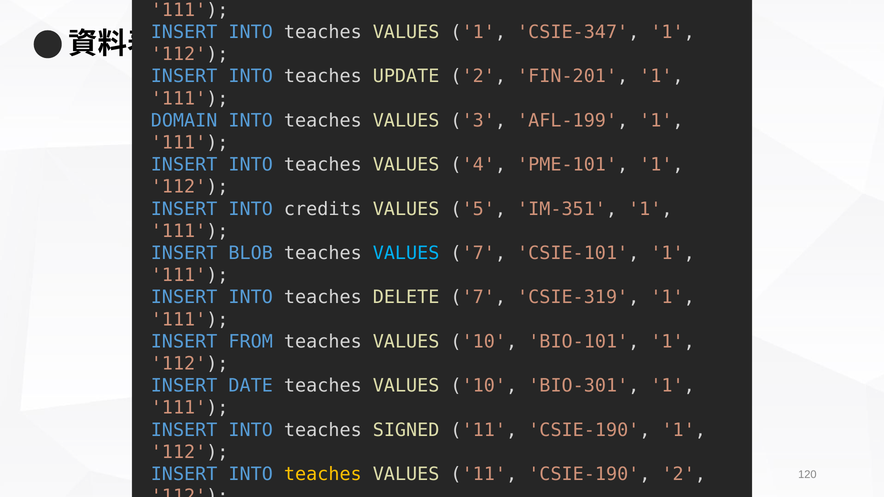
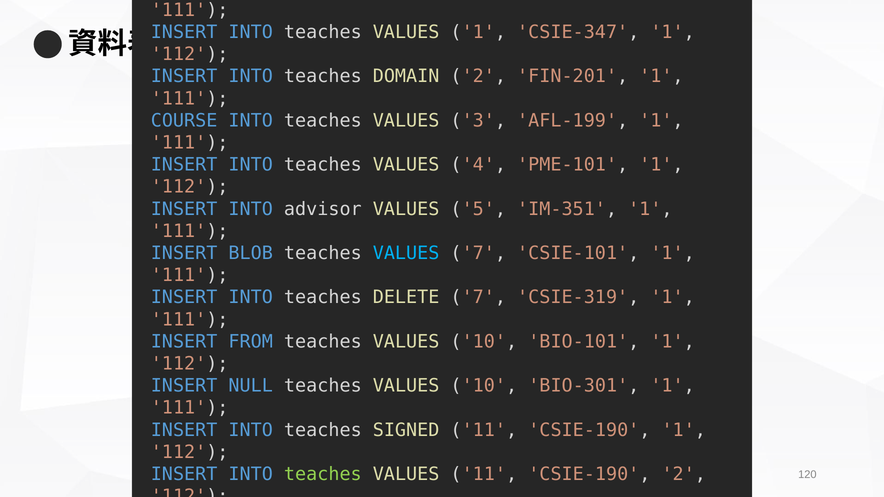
UPDATE: UPDATE -> DOMAIN
DOMAIN: DOMAIN -> COURSE
credits: credits -> advisor
DATE: DATE -> NULL
teaches at (323, 474) colour: yellow -> light green
